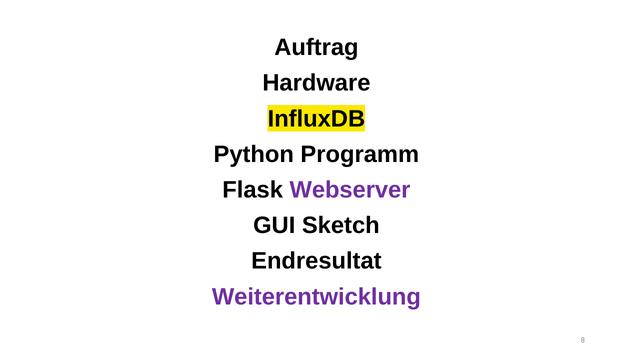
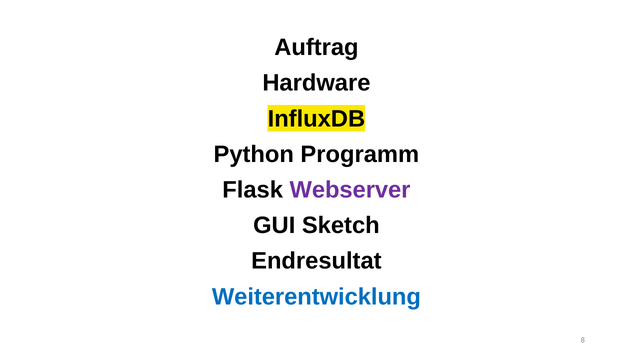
Weiterentwicklung colour: purple -> blue
